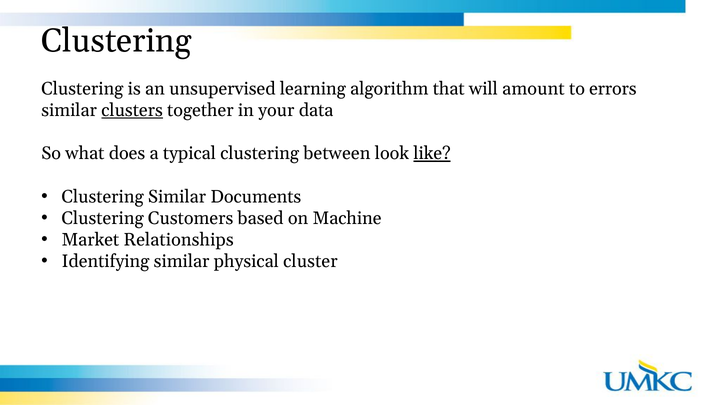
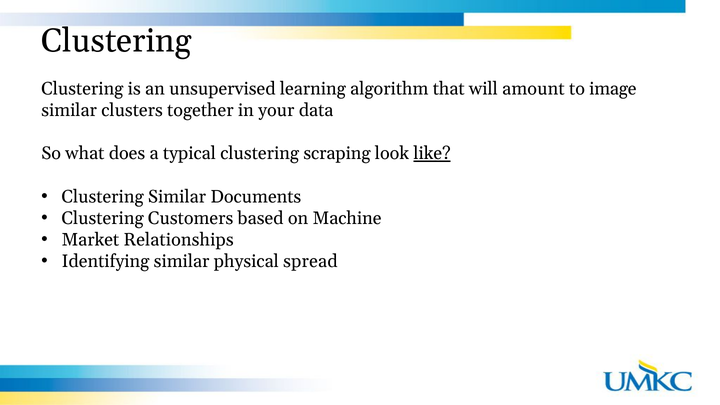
errors: errors -> image
clusters underline: present -> none
between: between -> scraping
cluster: cluster -> spread
